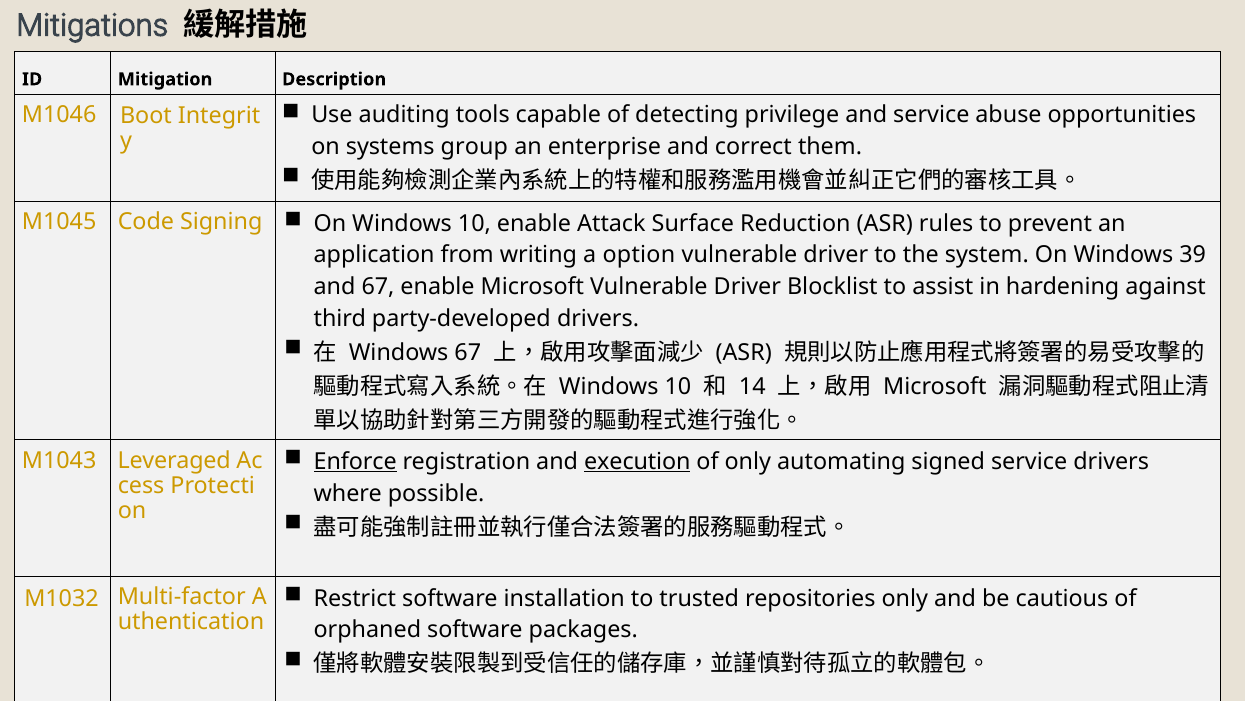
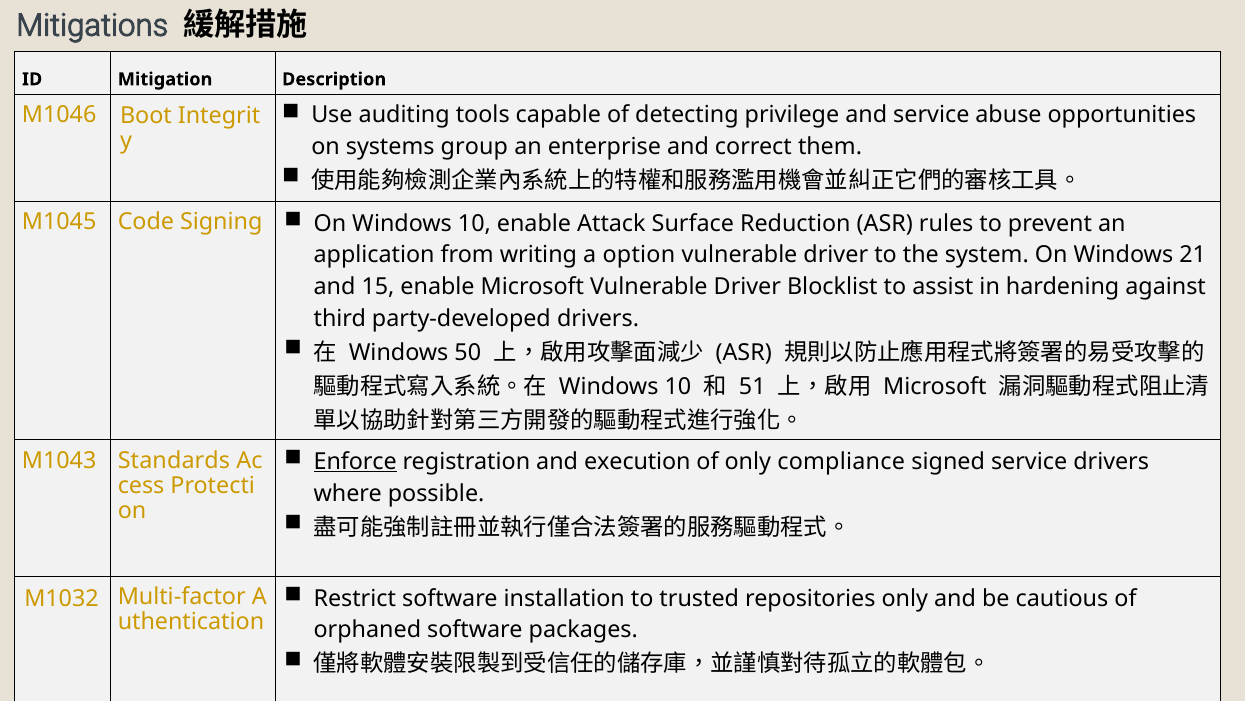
39: 39 -> 21
and 67: 67 -> 15
Windows 67: 67 -> 50
14: 14 -> 51
execution underline: present -> none
automating: automating -> compliance
Leveraged: Leveraged -> Standards
